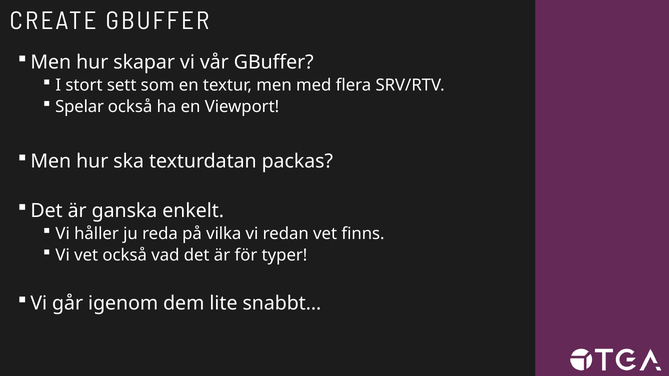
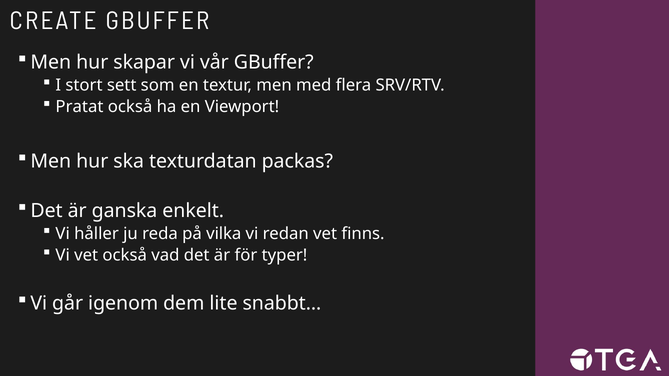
Spelar: Spelar -> Pratat
